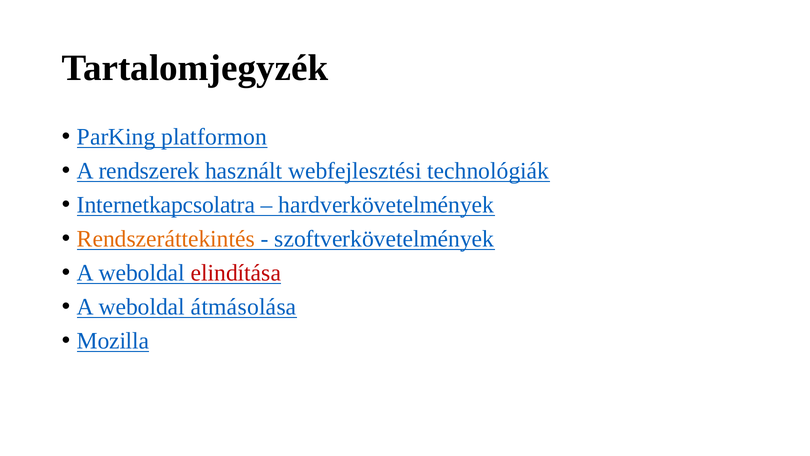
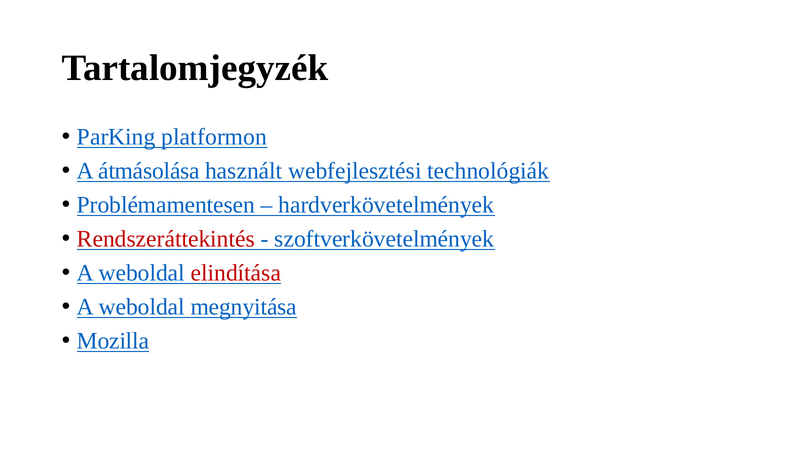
rendszerek: rendszerek -> átmásolása
Internetkapcsolatra: Internetkapcsolatra -> Problémamentesen
Rendszeráttekintés colour: orange -> red
átmásolása: átmásolása -> megnyitása
